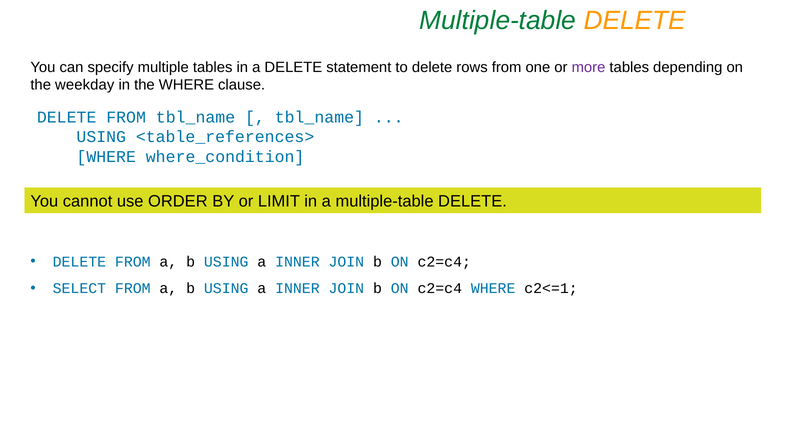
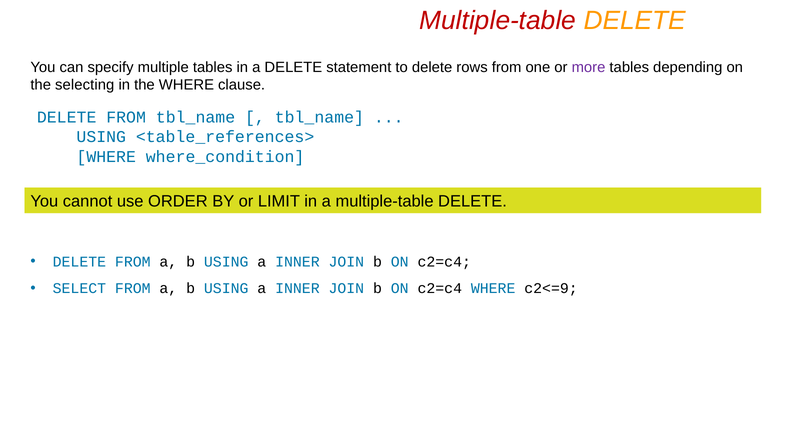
Multiple-table at (498, 21) colour: green -> red
weekday: weekday -> selecting
c2<=1: c2<=1 -> c2<=9
